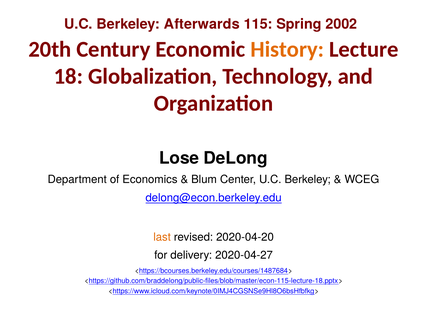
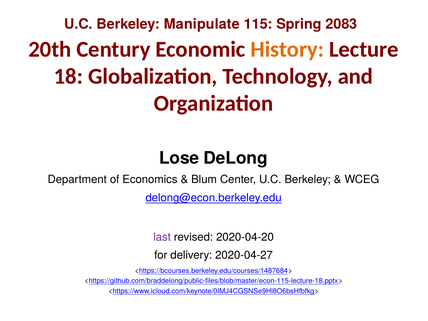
Afterwards: Afterwards -> Manipulate
2002: 2002 -> 2083
last colour: orange -> purple
